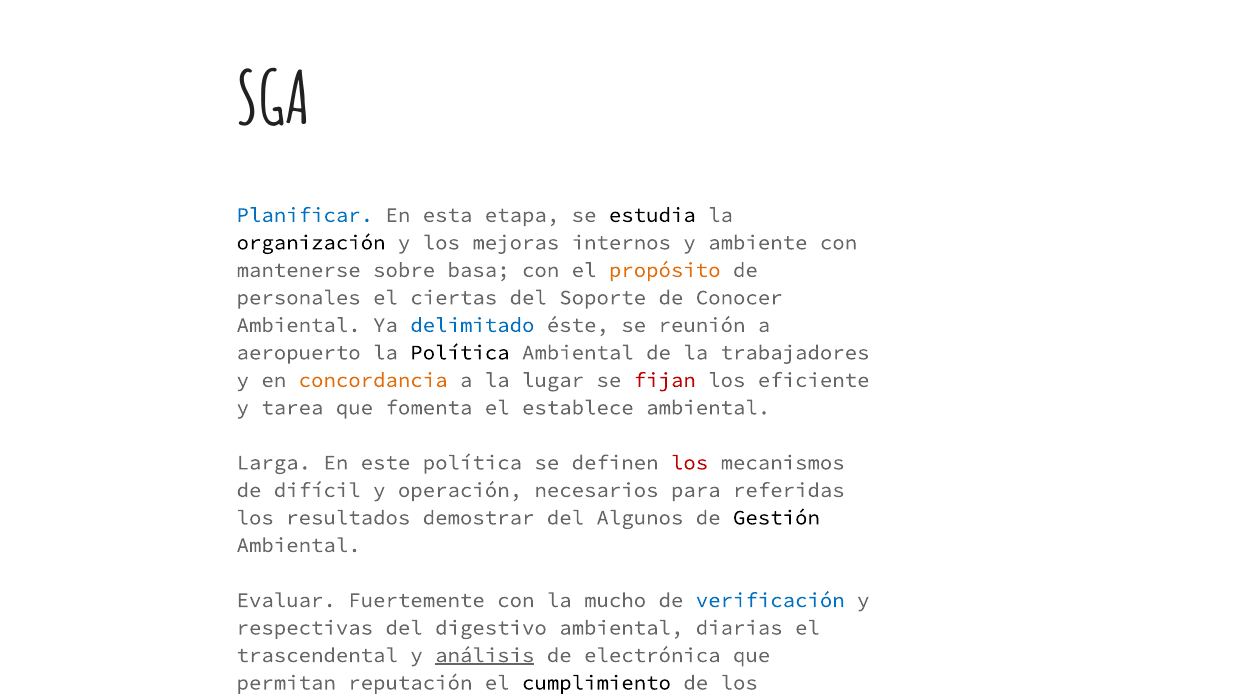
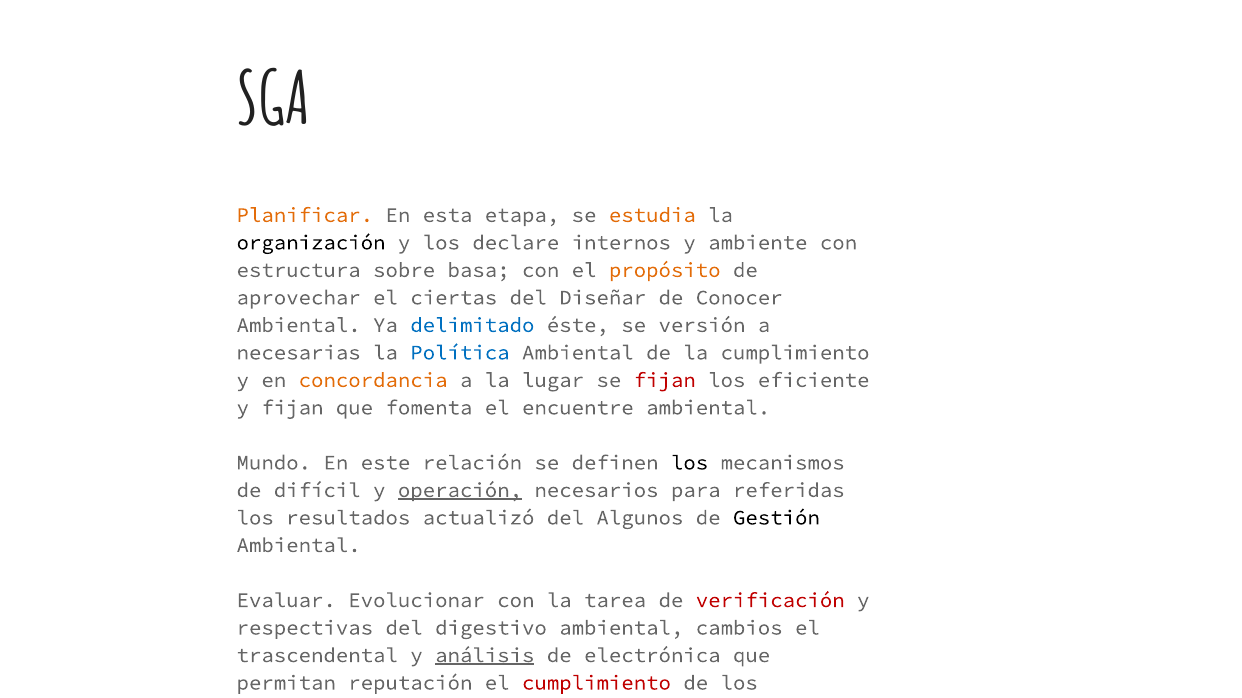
Planificar colour: blue -> orange
estudia colour: black -> orange
mejoras: mejoras -> declare
mantenerse: mantenerse -> estructura
personales: personales -> aprovechar
Soporte: Soporte -> Diseñar
reunión: reunión -> versión
aeropuerto: aeropuerto -> necesarias
Política at (460, 353) colour: black -> blue
la trabajadores: trabajadores -> cumplimiento
y tarea: tarea -> fijan
establece: establece -> encuentre
Larga: Larga -> Mundo
este política: política -> relación
los at (690, 463) colour: red -> black
operación underline: none -> present
demostrar: demostrar -> actualizó
Fuertemente: Fuertemente -> Evolucionar
mucho: mucho -> tarea
verificación colour: blue -> red
diarias: diarias -> cambios
cumplimiento at (596, 683) colour: black -> red
